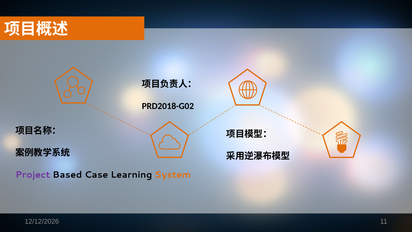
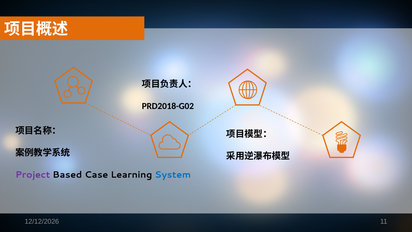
System colour: orange -> blue
